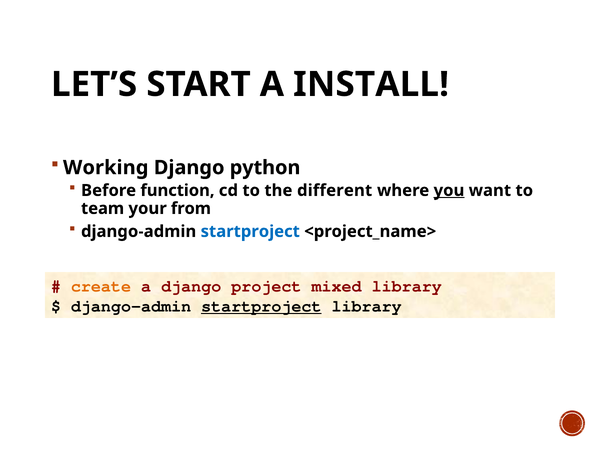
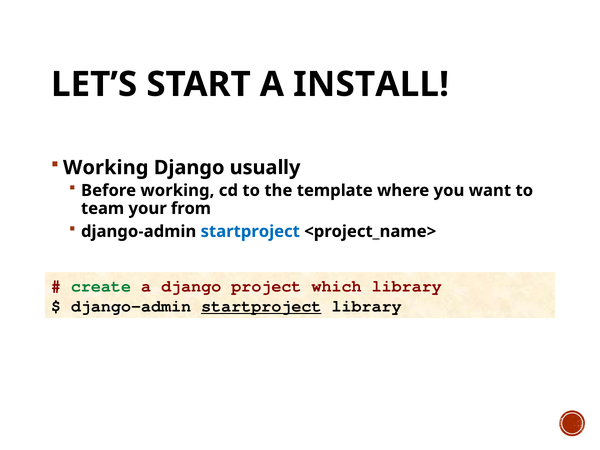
python: python -> usually
Before function: function -> working
different: different -> template
you underline: present -> none
create colour: orange -> green
mixed: mixed -> which
